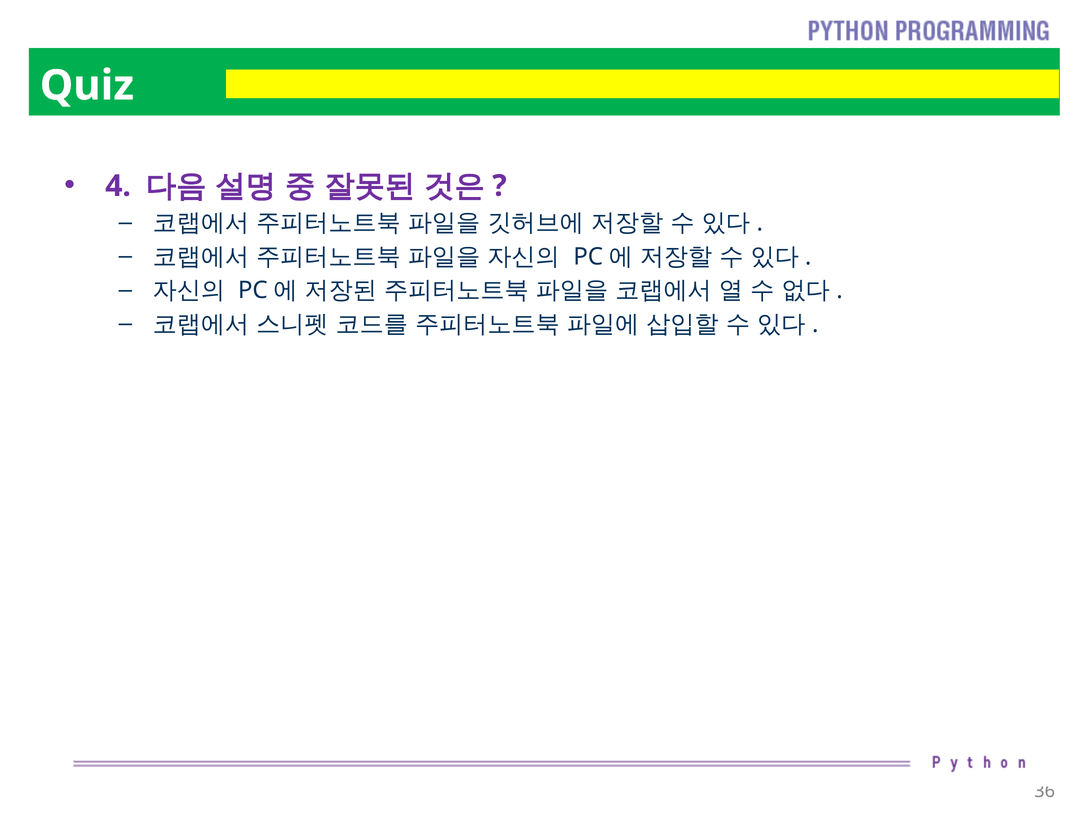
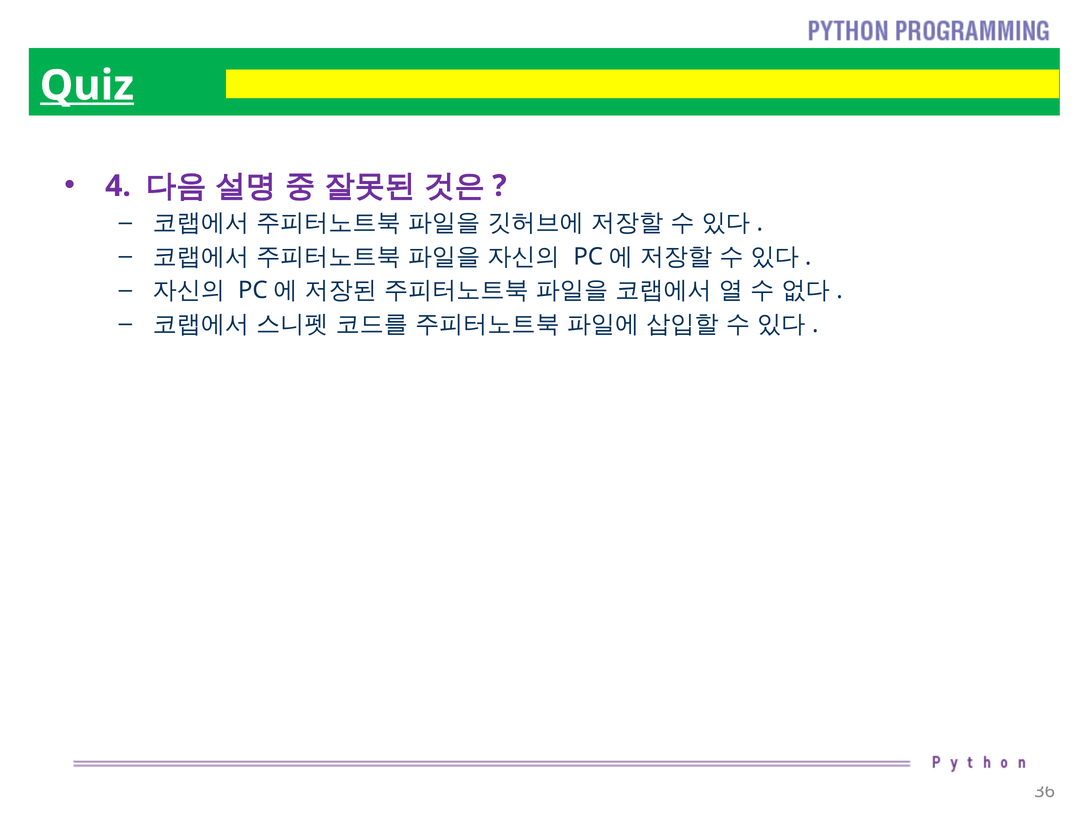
Quiz underline: none -> present
